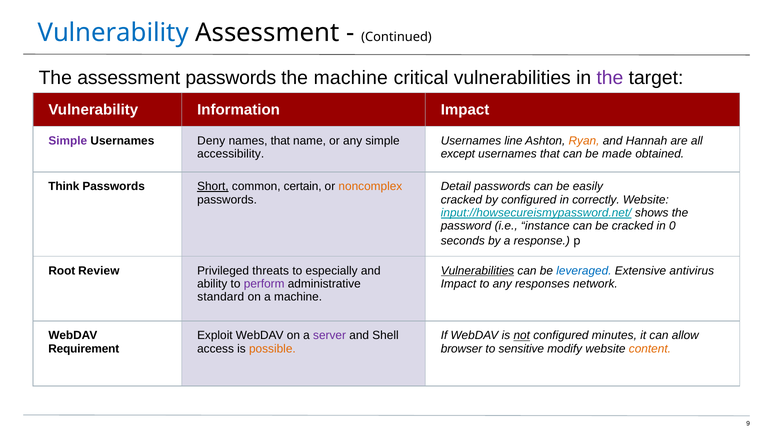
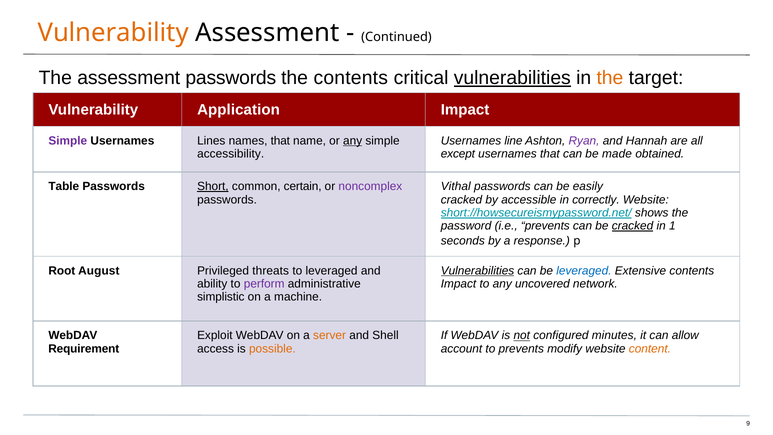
Vulnerability at (113, 33) colour: blue -> orange
the machine: machine -> contents
vulnerabilities at (512, 78) underline: none -> present
the at (610, 78) colour: purple -> orange
Information: Information -> Application
Deny: Deny -> Lines
any at (353, 141) underline: none -> present
Ryan colour: orange -> purple
Think: Think -> Table
noncomplex colour: orange -> purple
Detail: Detail -> Vithal
by configured: configured -> accessible
input://howsecureismypassword.net/: input://howsecureismypassword.net/ -> short://howsecureismypassword.net/
i.e instance: instance -> prevents
cracked at (632, 226) underline: none -> present
0: 0 -> 1
Review: Review -> August
to especially: especially -> leveraged
Extensive antivirus: antivirus -> contents
responses: responses -> uncovered
standard: standard -> simplistic
server colour: purple -> orange
browser: browser -> account
to sensitive: sensitive -> prevents
